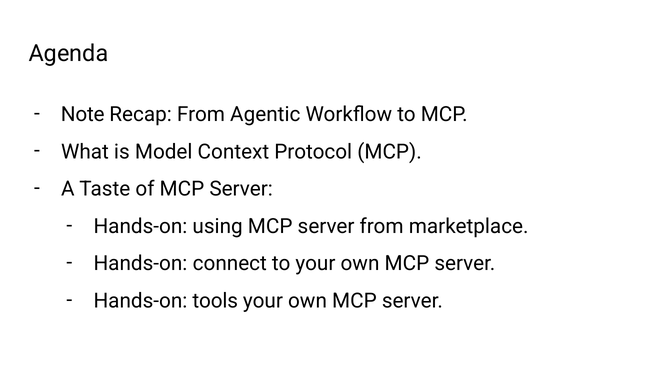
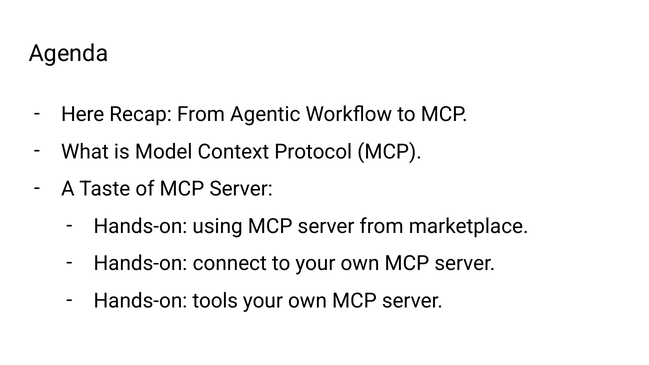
Note: Note -> Here
